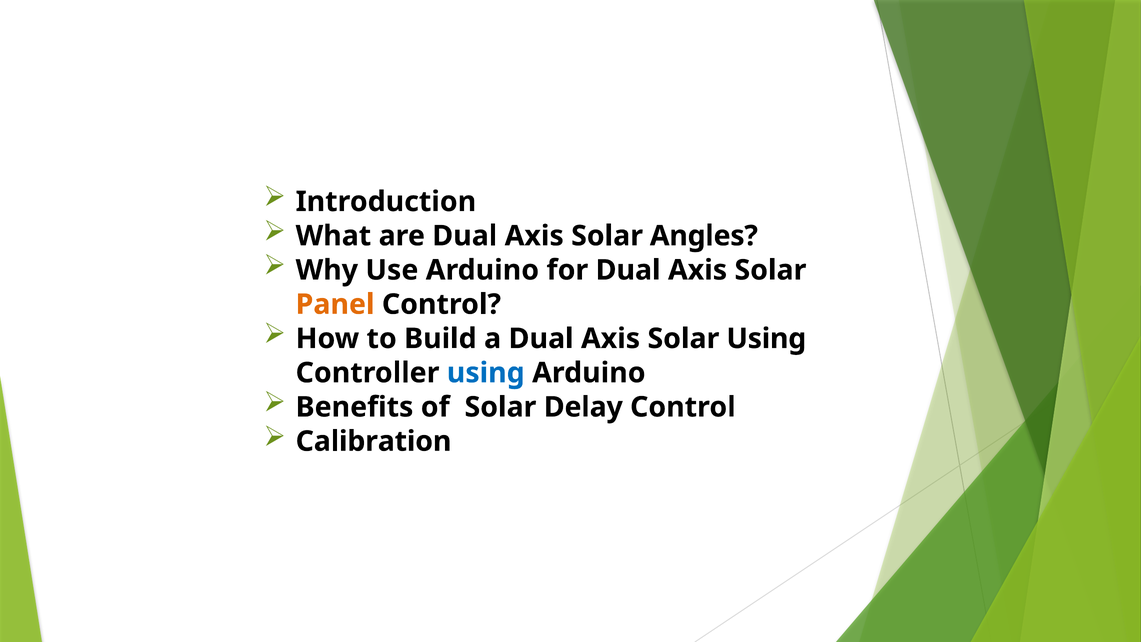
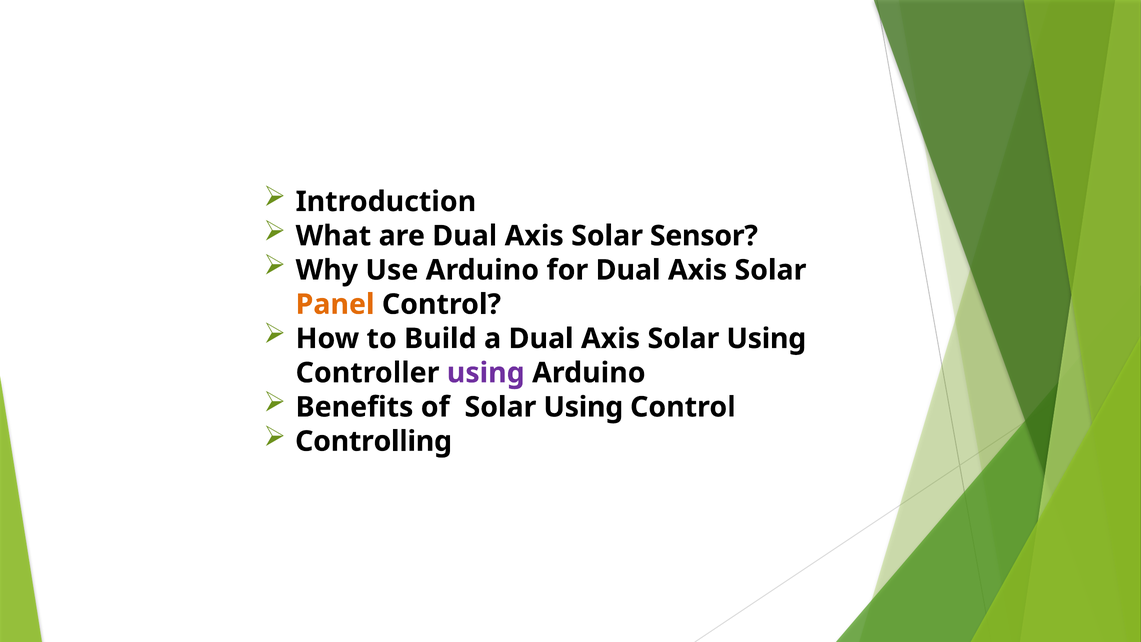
Angles: Angles -> Sensor
using at (486, 373) colour: blue -> purple
of Solar Delay: Delay -> Using
Calibration: Calibration -> Controlling
